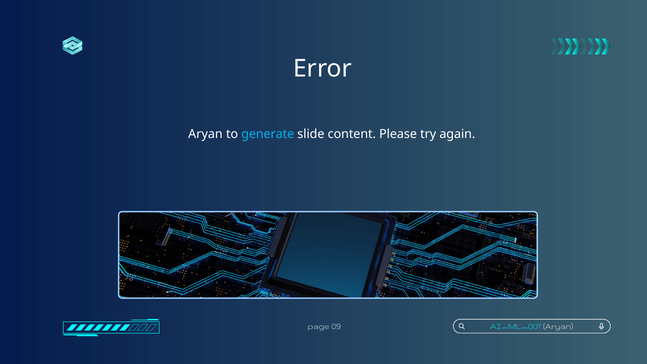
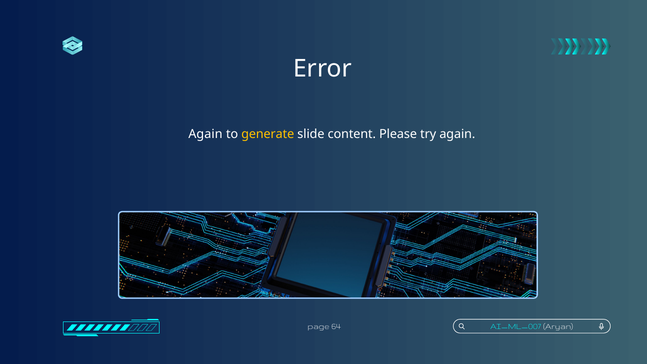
Aryan at (205, 134): Aryan -> Again
generate colour: light blue -> yellow
09: 09 -> 64
